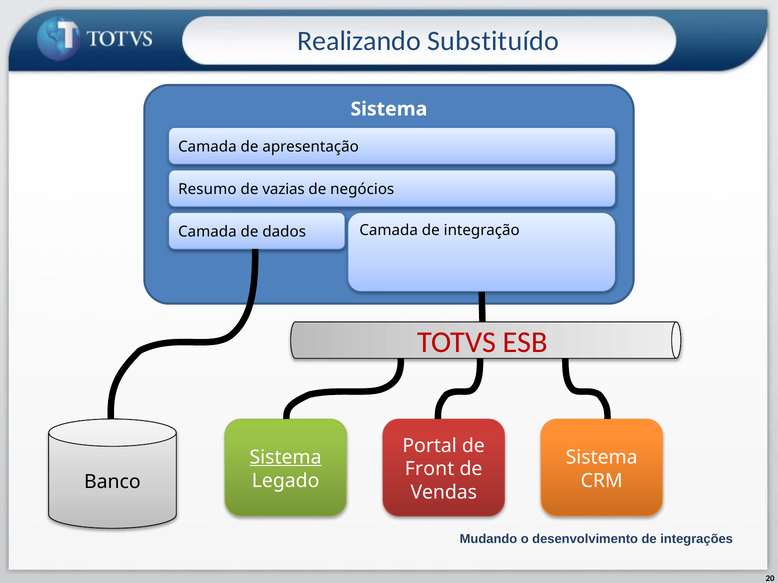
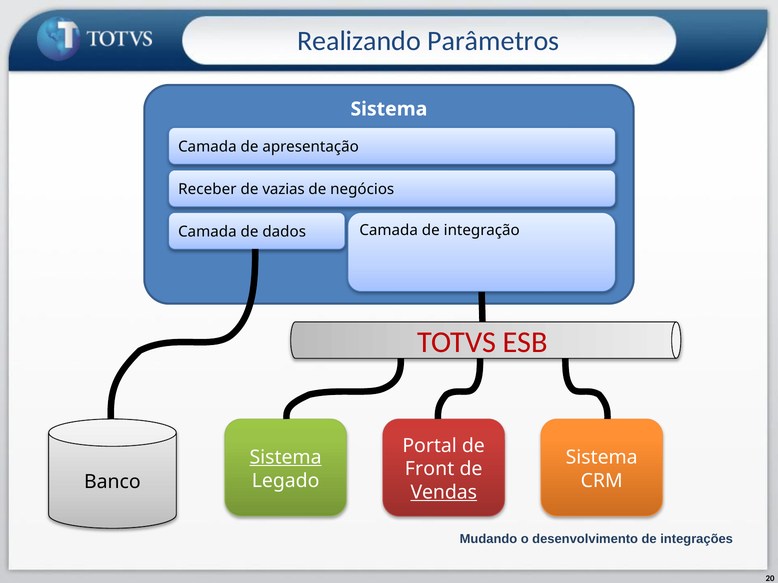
Substituído: Substituído -> Parâmetros
Resumo: Resumo -> Receber
Vendas underline: none -> present
